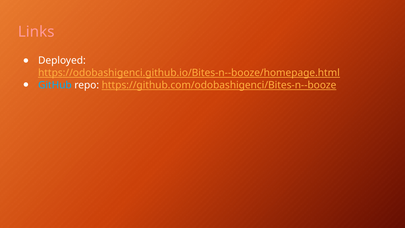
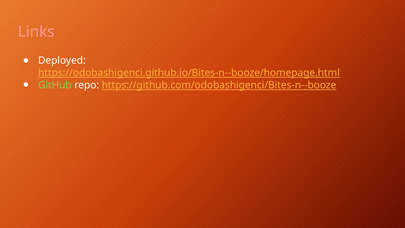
GitHub colour: light blue -> light green
